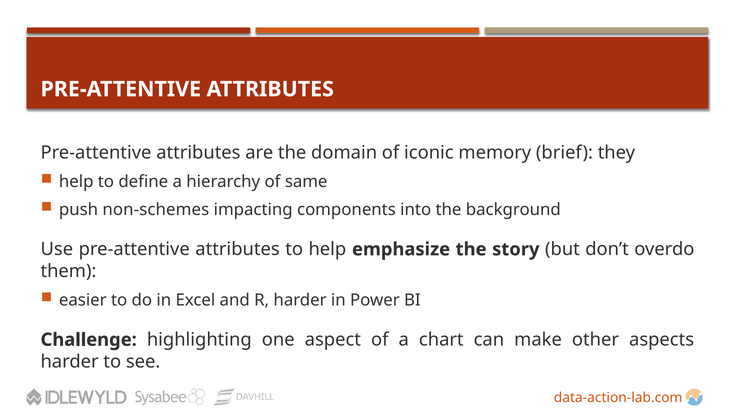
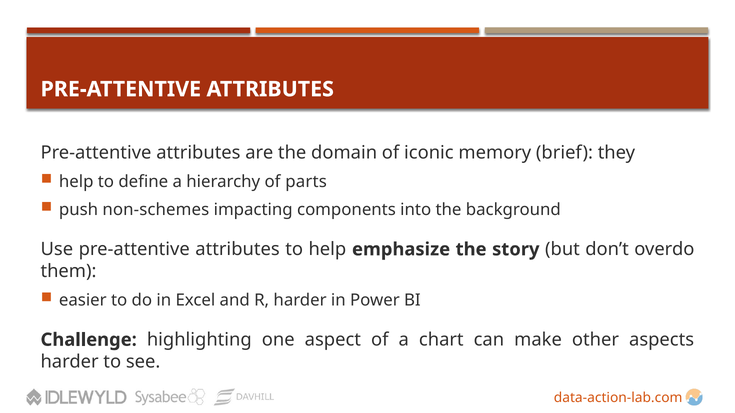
same: same -> parts
